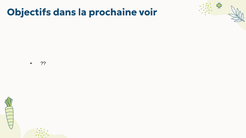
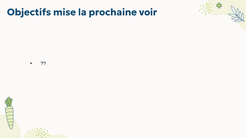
dans: dans -> mise
